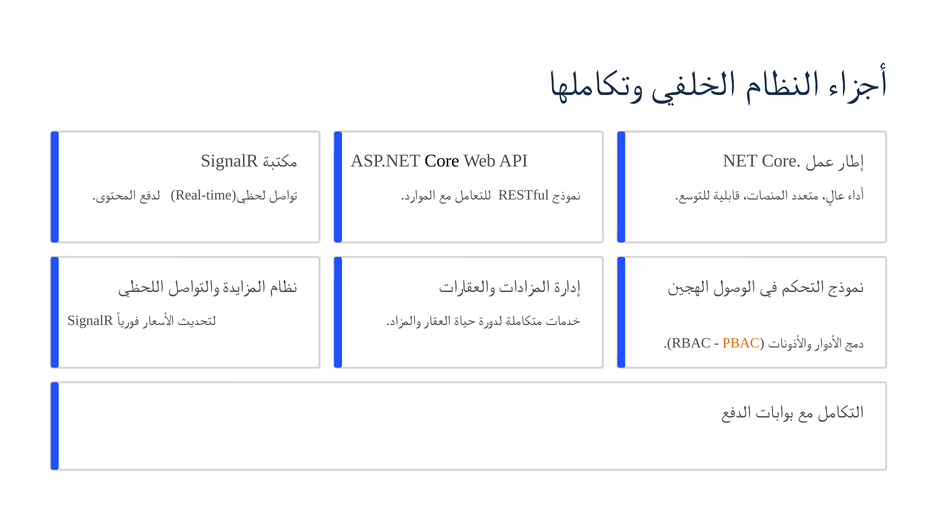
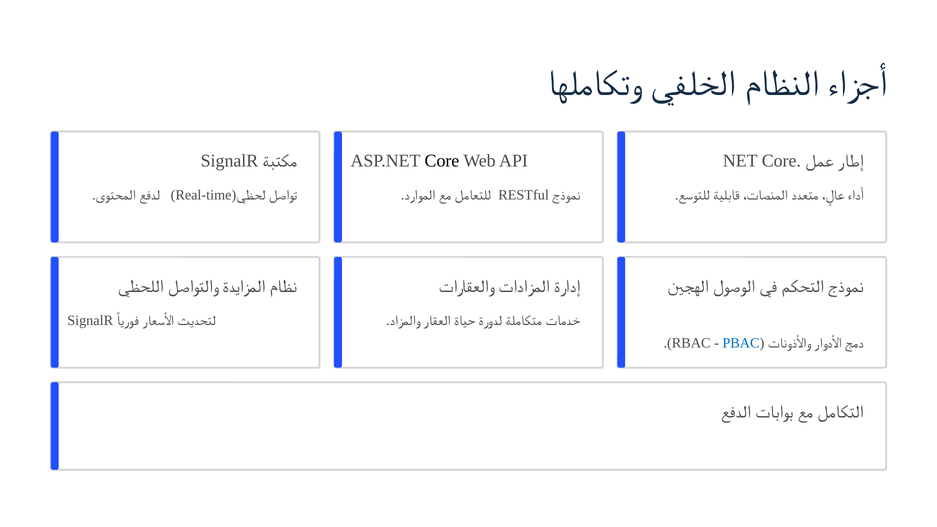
PBAC colour: orange -> blue
